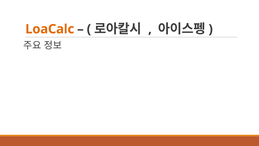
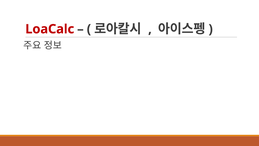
LoaCalc colour: orange -> red
